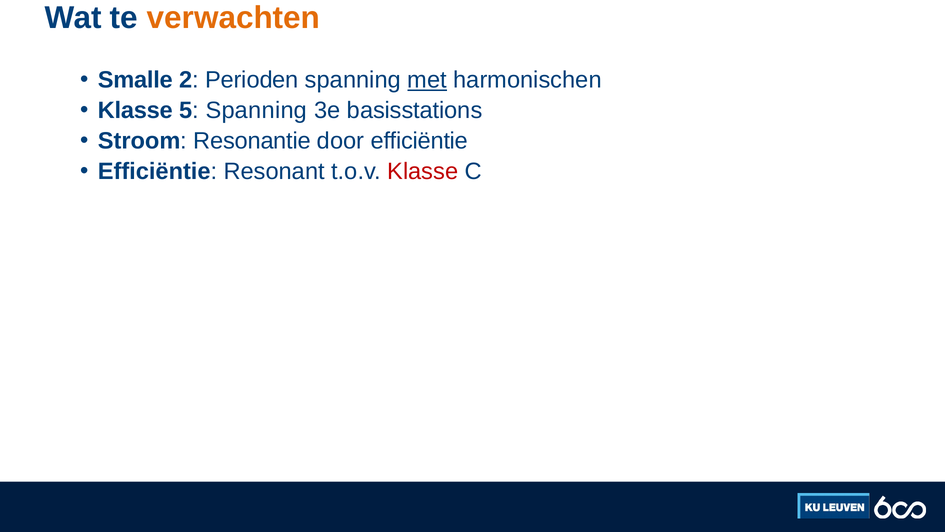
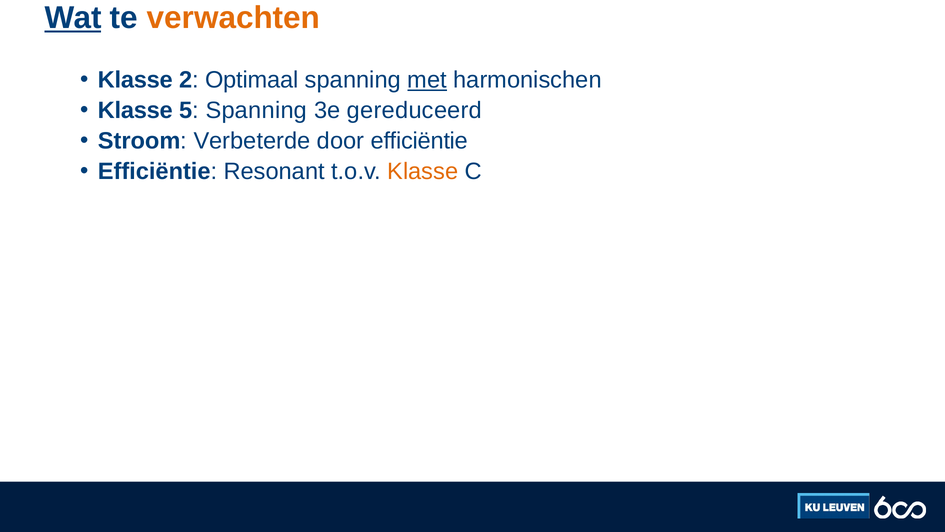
Wat underline: none -> present
Smalle at (135, 80): Smalle -> Klasse
Perioden: Perioden -> Optimaal
basisstations: basisstations -> gereduceerd
Resonantie: Resonantie -> Verbeterde
Klasse at (423, 171) colour: red -> orange
